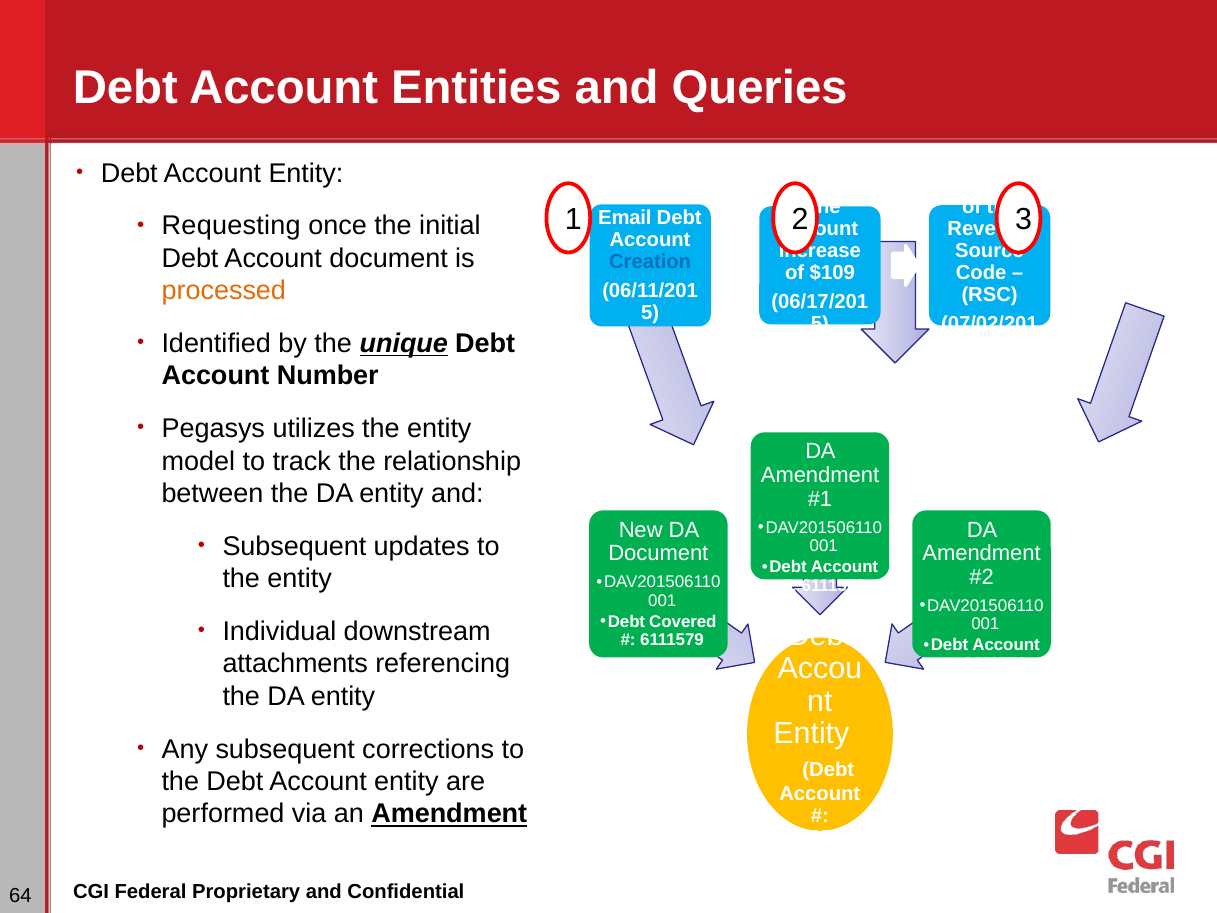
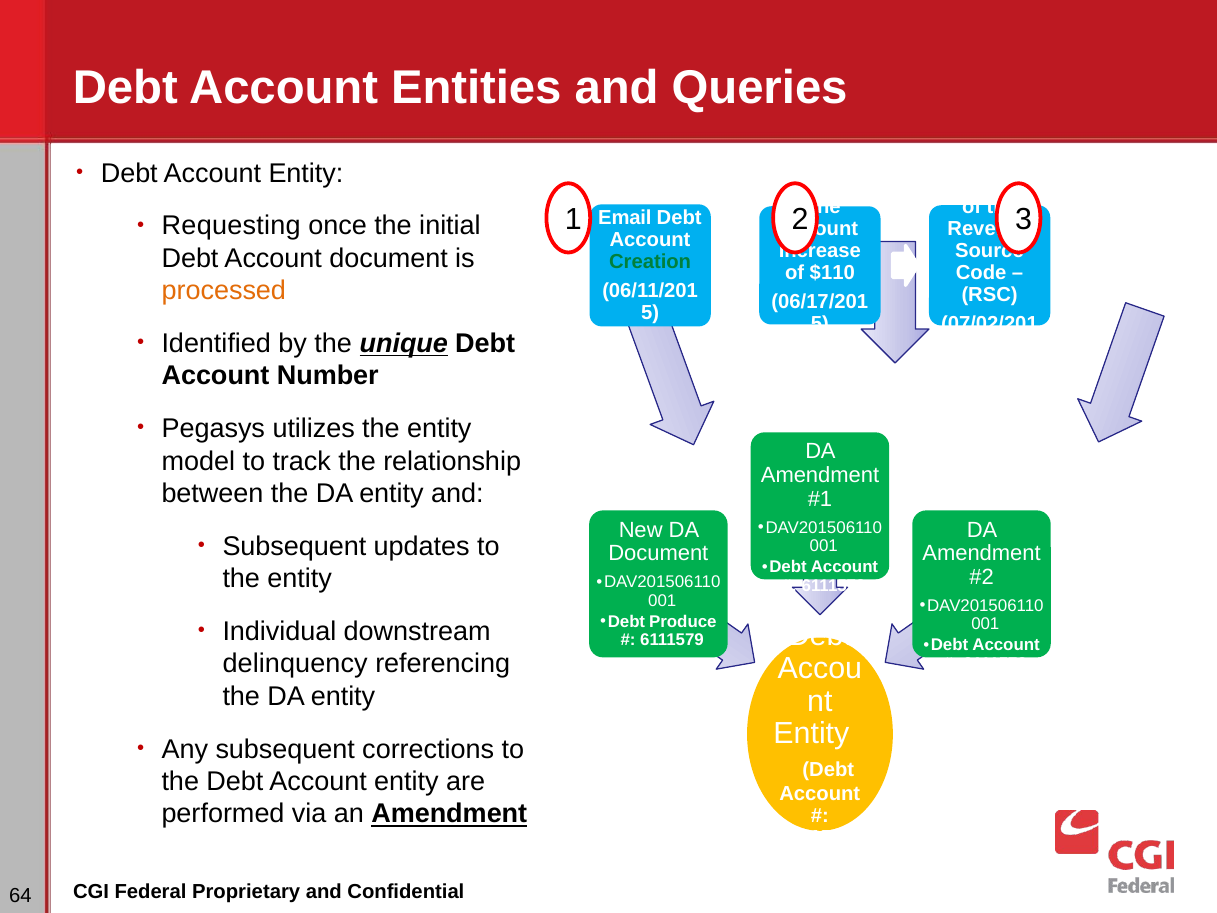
Creation colour: blue -> green
$109: $109 -> $110
Covered: Covered -> Produce
attachments: attachments -> delinquency
